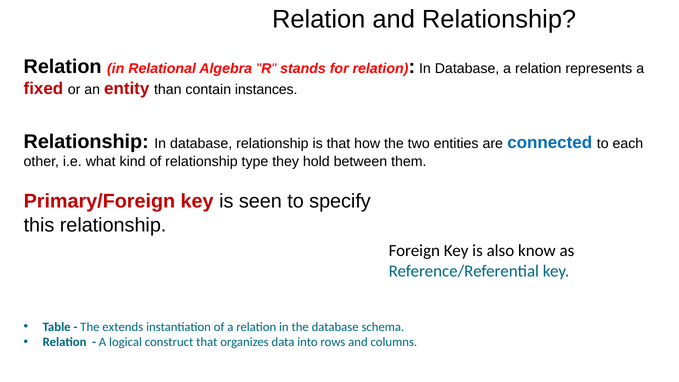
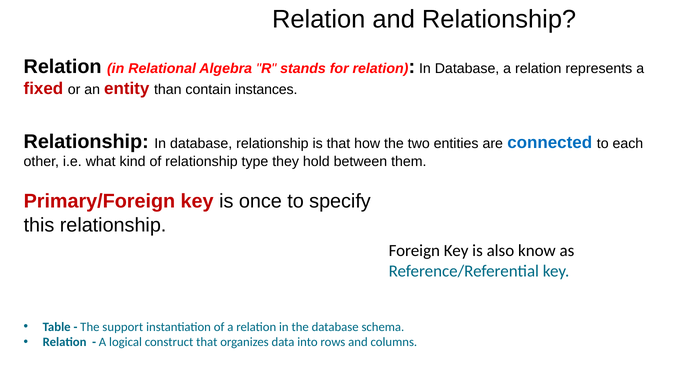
seen: seen -> once
extends: extends -> support
